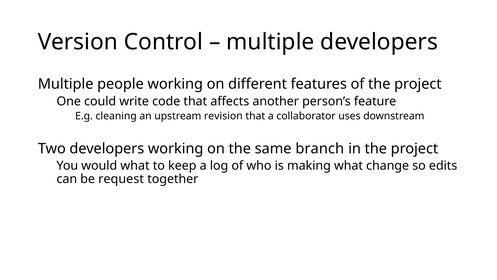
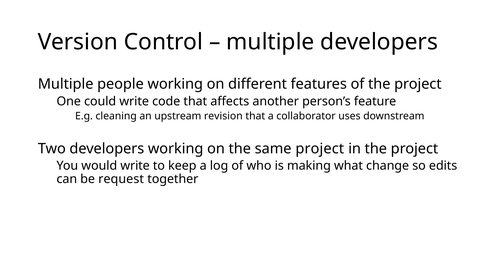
same branch: branch -> project
would what: what -> write
